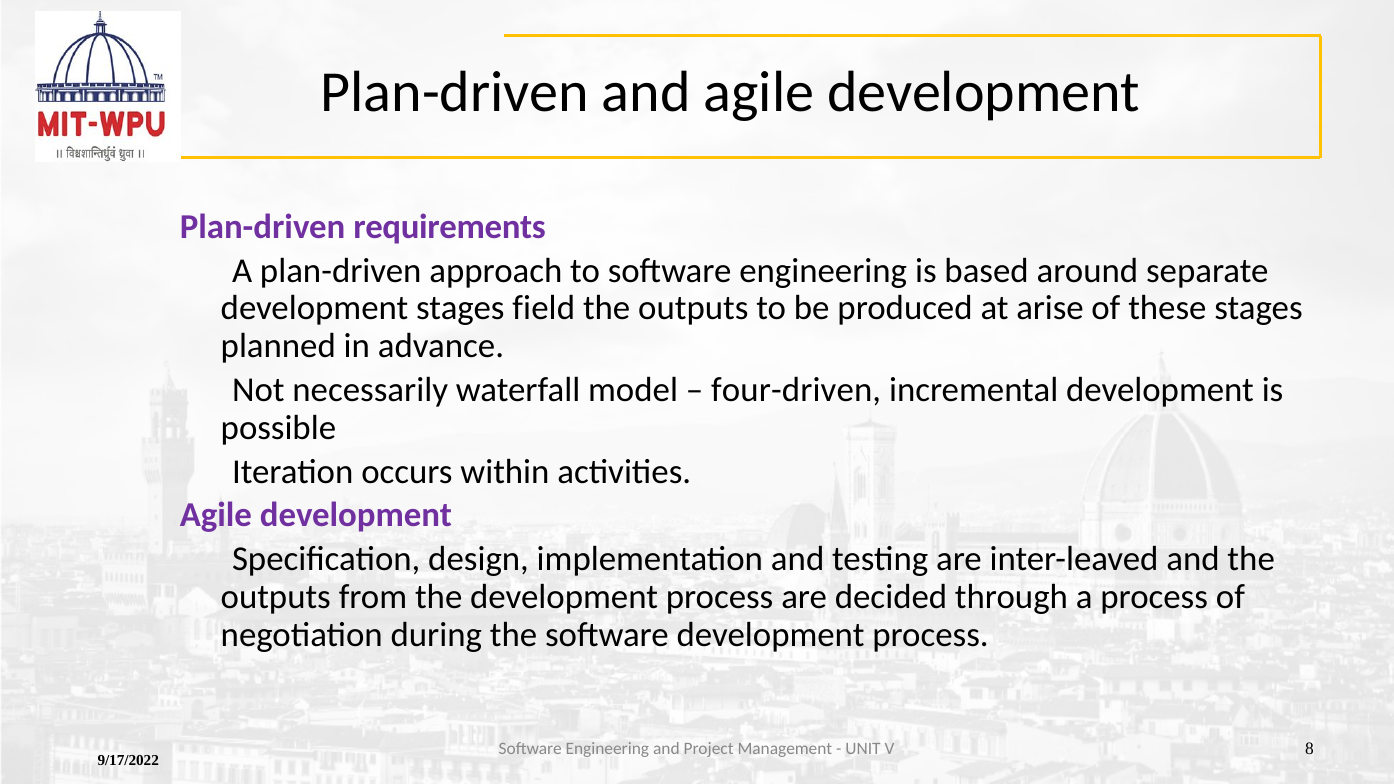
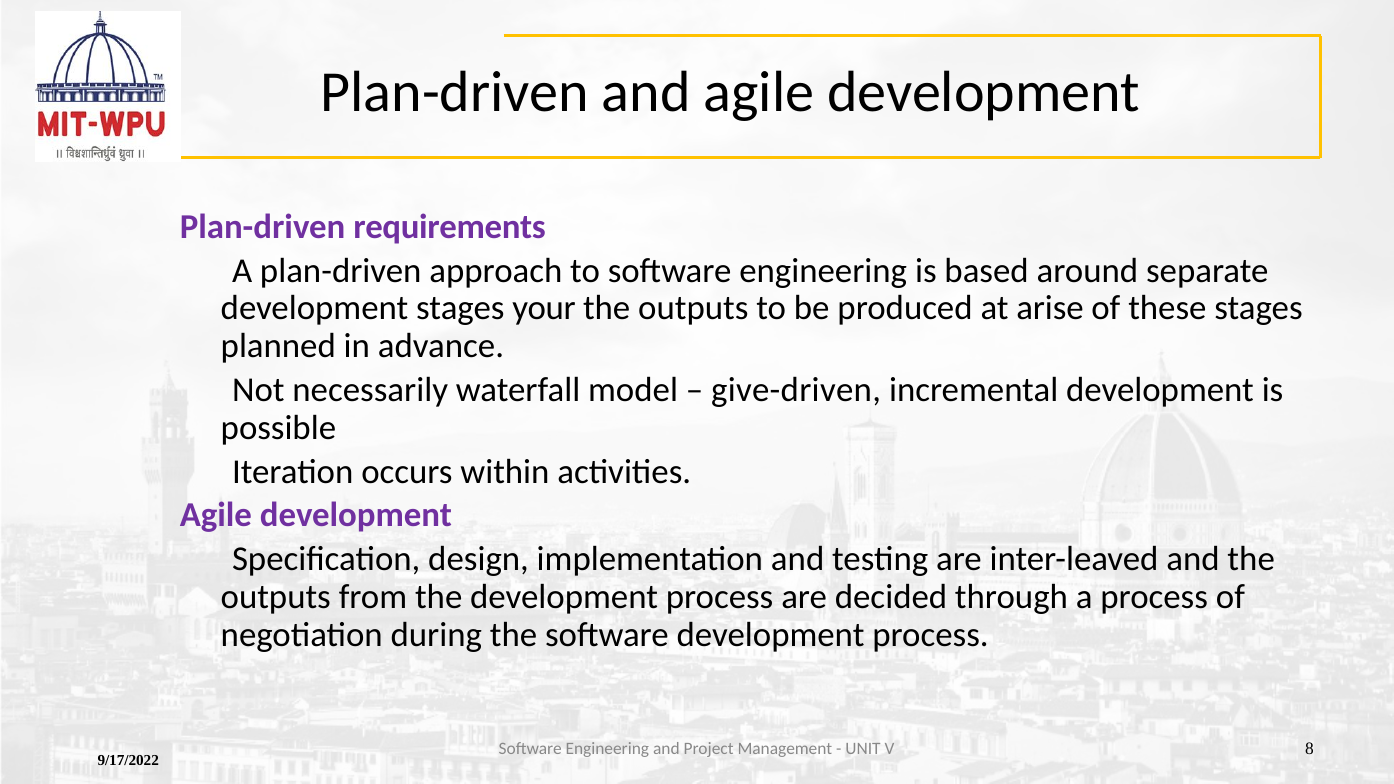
field: field -> your
four-driven: four-driven -> give-driven
